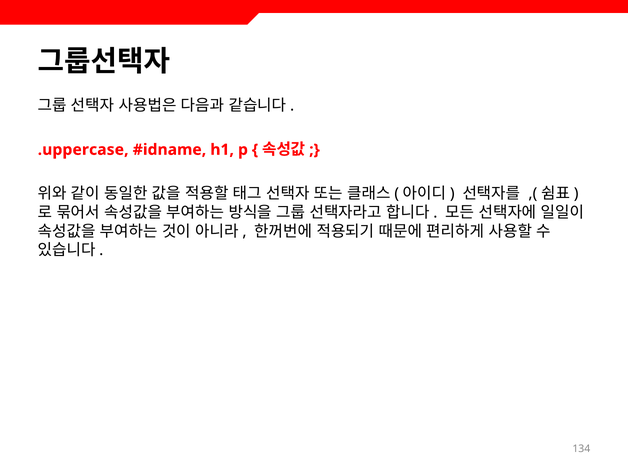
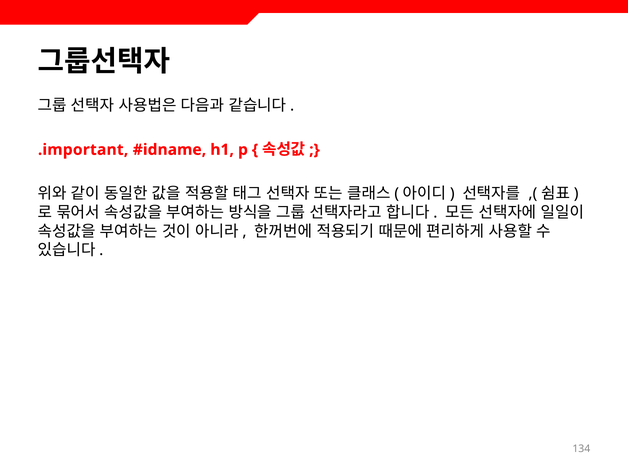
.uppercase: .uppercase -> .important
